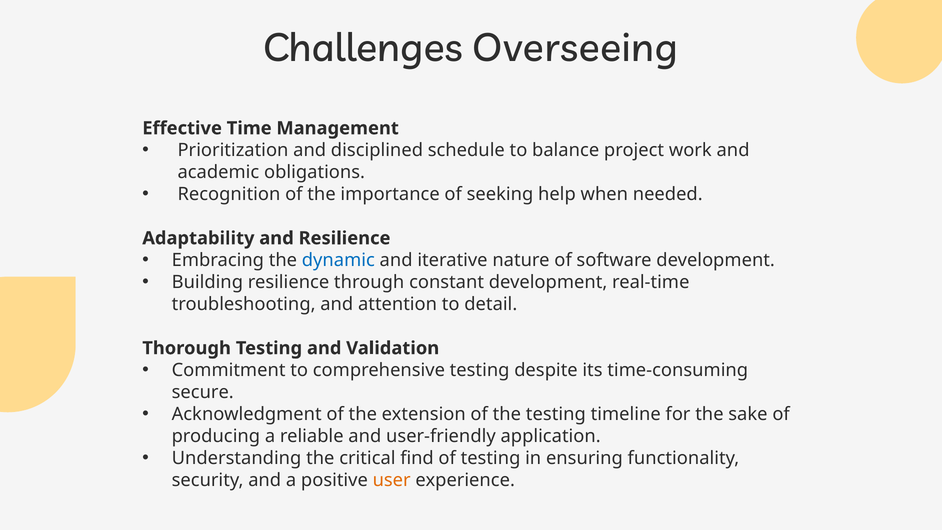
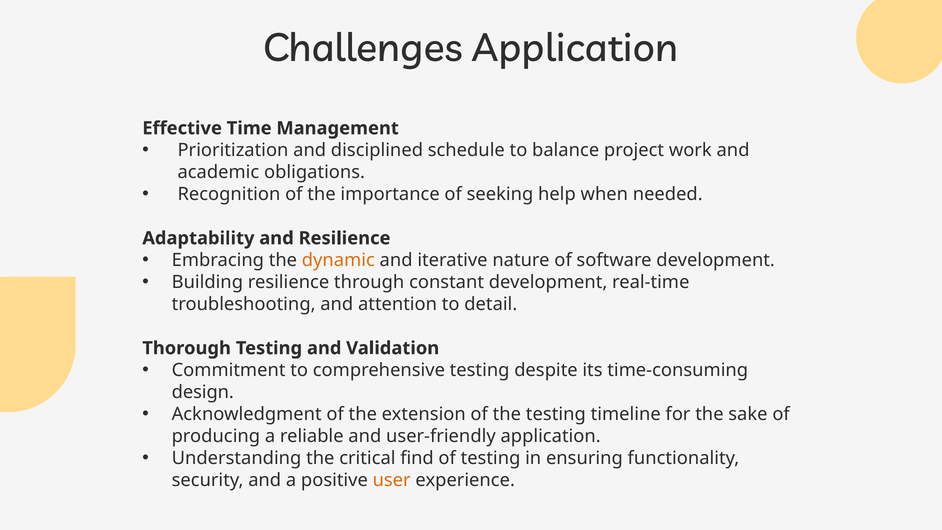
Challenges Overseeing: Overseeing -> Application
dynamic colour: blue -> orange
secure: secure -> design
